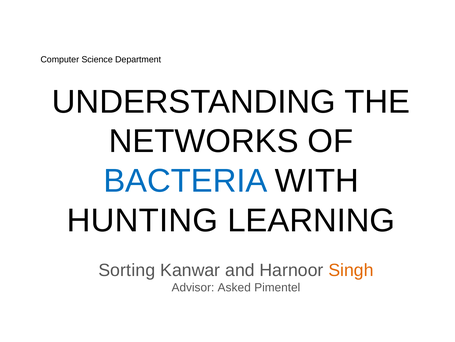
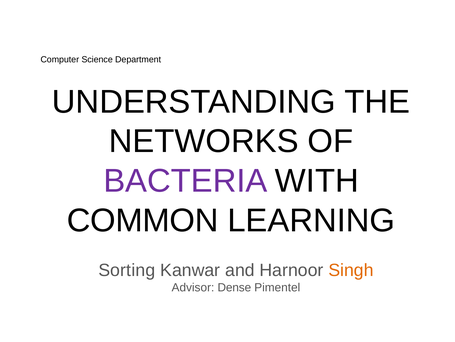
BACTERIA colour: blue -> purple
HUNTING: HUNTING -> COMMON
Asked: Asked -> Dense
